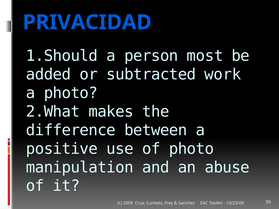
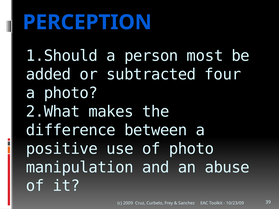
PRIVACIDAD: PRIVACIDAD -> PERCEPTION
work: work -> four
